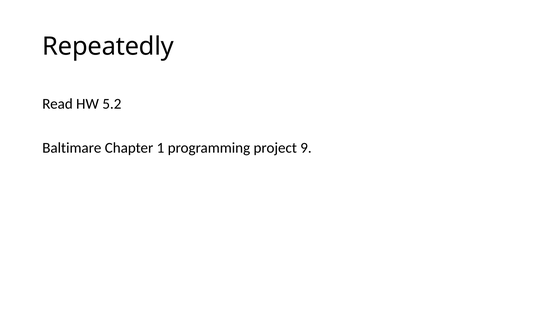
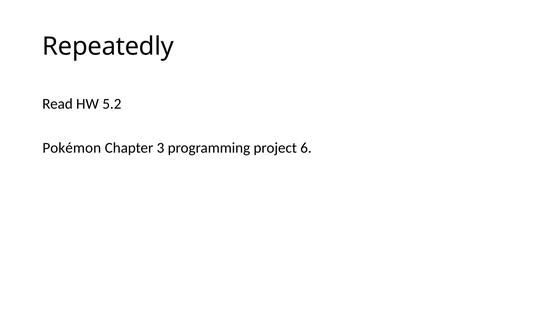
Baltimare: Baltimare -> Pokémon
1: 1 -> 3
9: 9 -> 6
